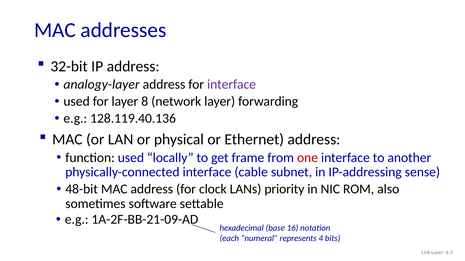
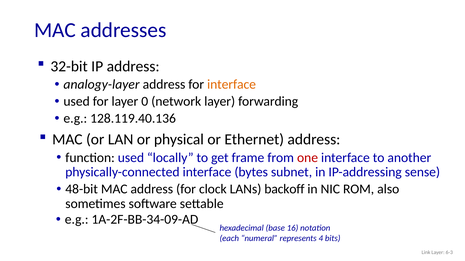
interface at (232, 85) colour: purple -> orange
8: 8 -> 0
cable: cable -> bytes
priority: priority -> backoff
1A-2F-BB-21-09-AD: 1A-2F-BB-21-09-AD -> 1A-2F-BB-34-09-AD
